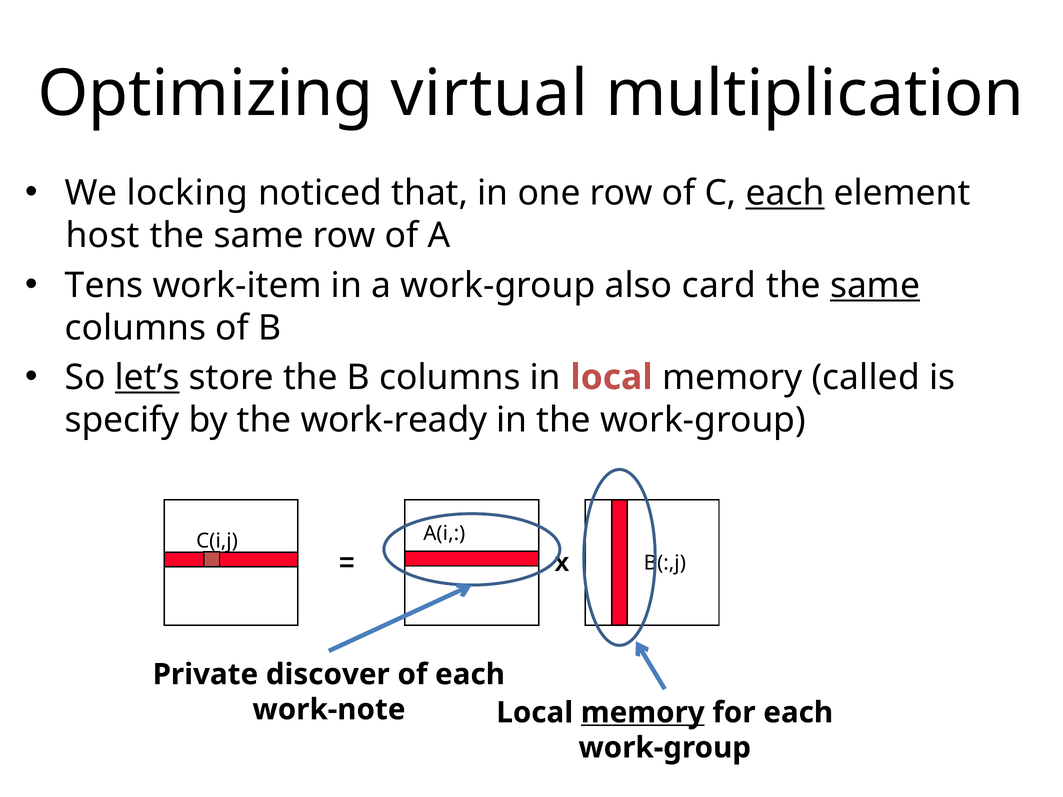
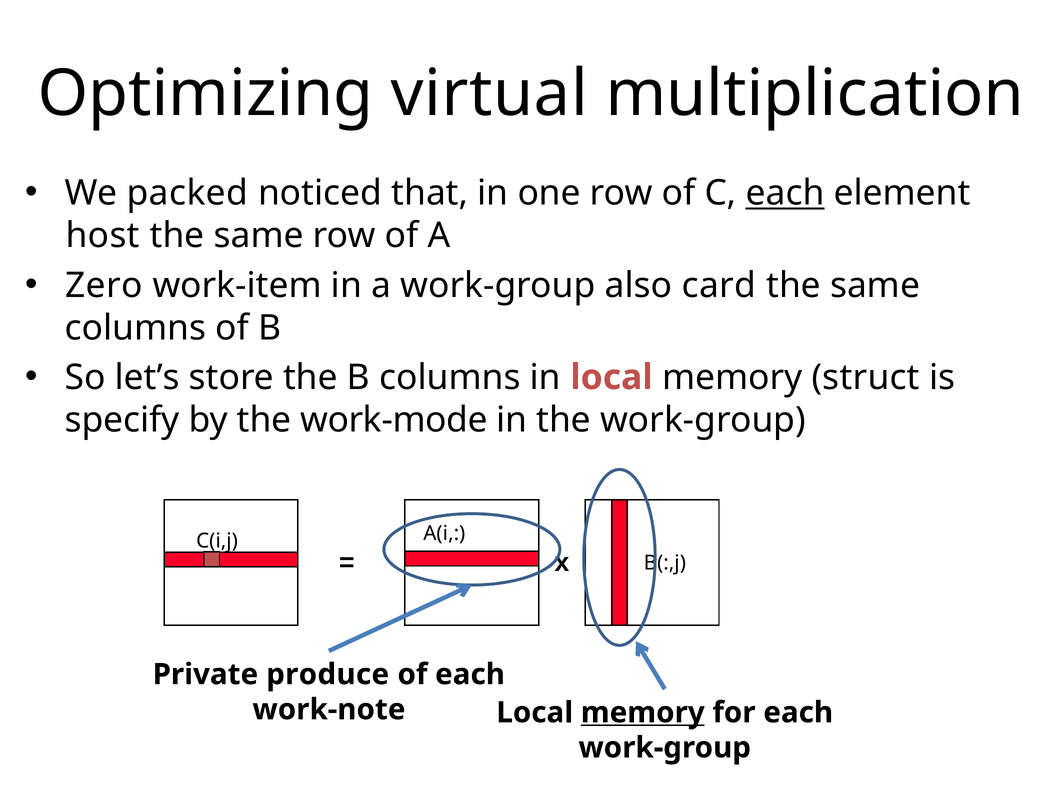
locking: locking -> packed
Tens: Tens -> Zero
same at (875, 285) underline: present -> none
let’s underline: present -> none
called: called -> struct
work-ready: work-ready -> work-mode
discover: discover -> produce
